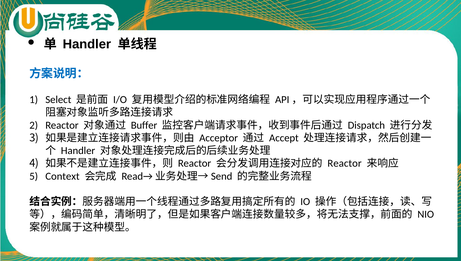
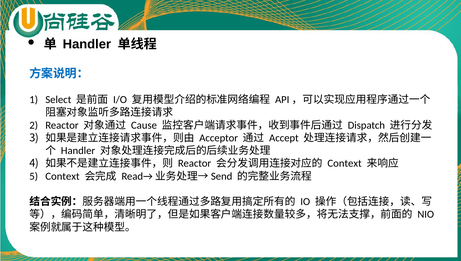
Buffer: Buffer -> Cause
Reactor at (345, 164): Reactor -> Context
